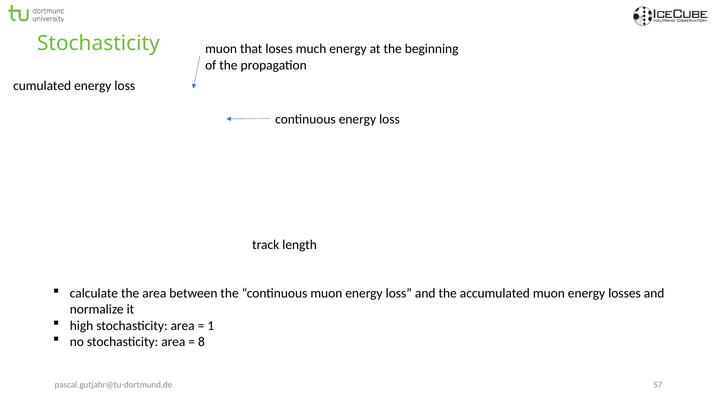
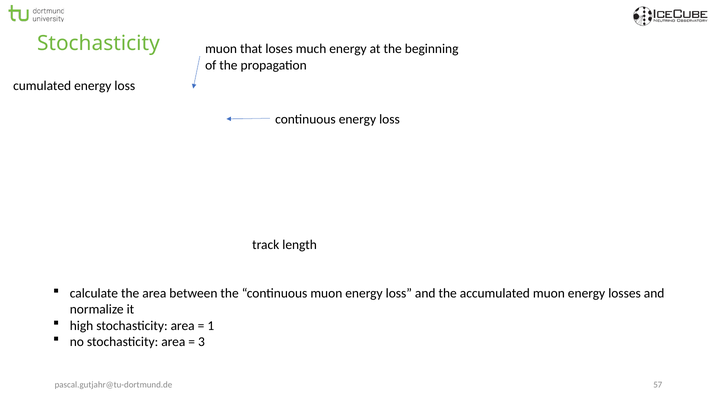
8: 8 -> 3
